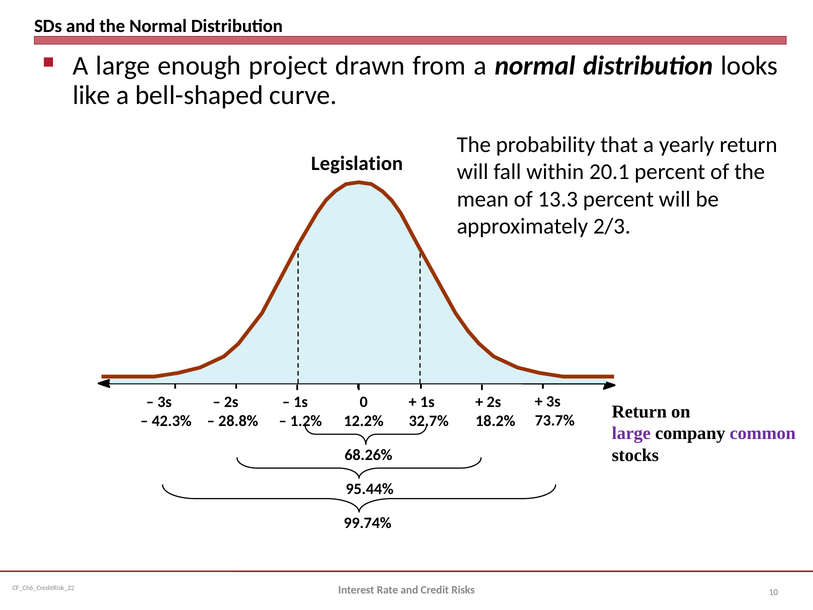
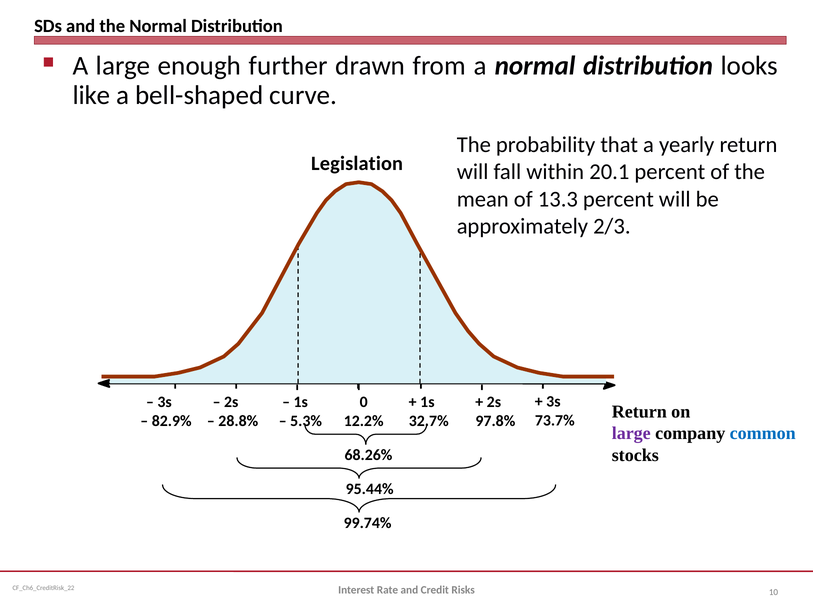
project: project -> further
42.3%: 42.3% -> 82.9%
1.2%: 1.2% -> 5.3%
18.2%: 18.2% -> 97.8%
common colour: purple -> blue
